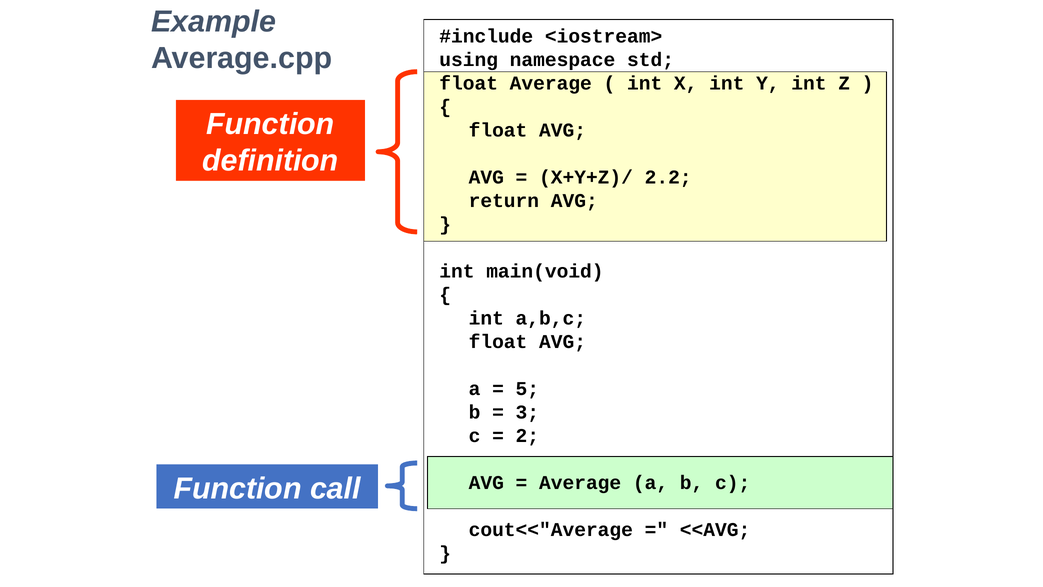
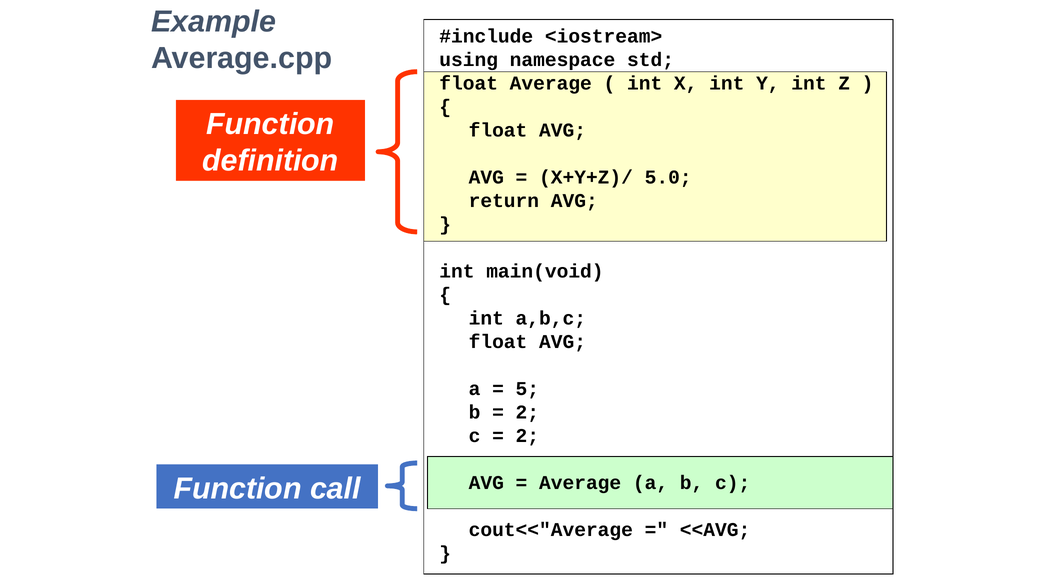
2.2: 2.2 -> 5.0
3 at (527, 412): 3 -> 2
